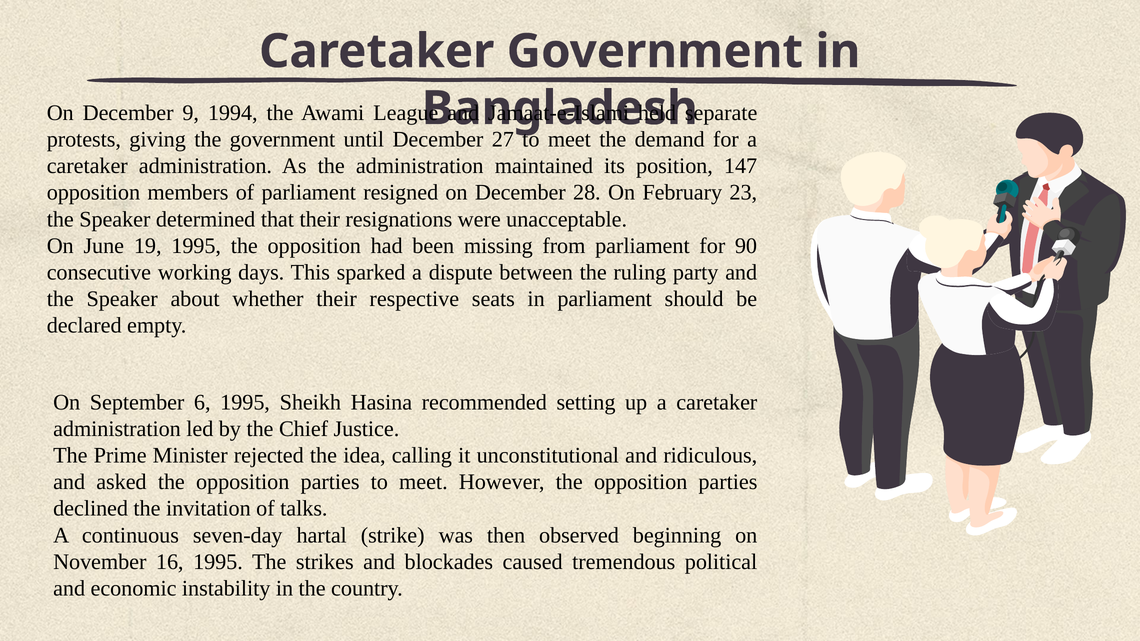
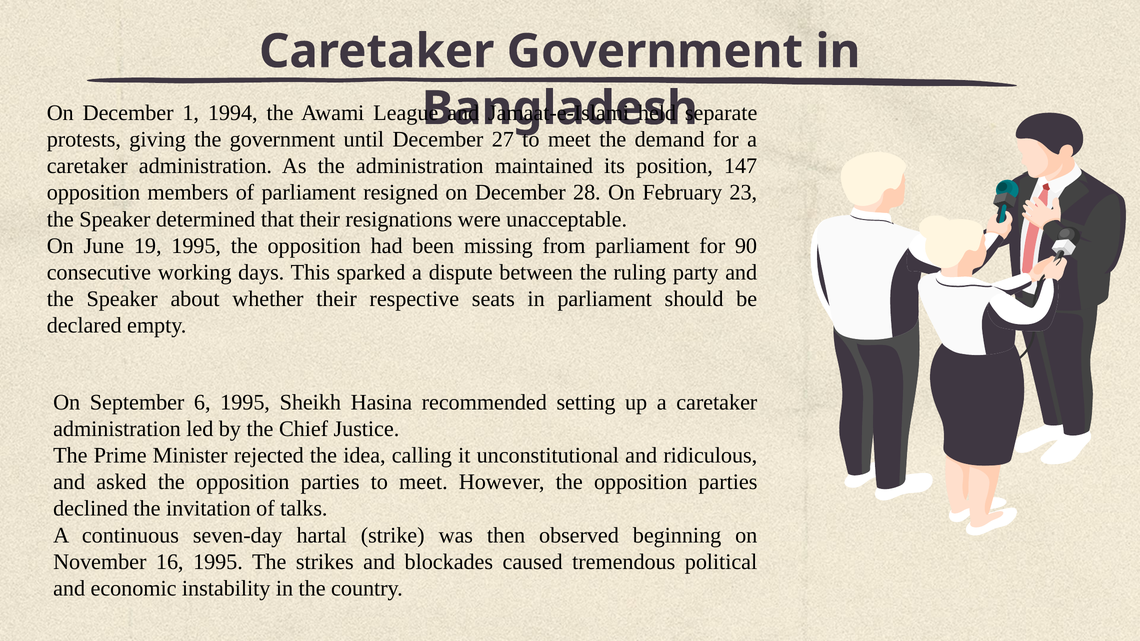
9: 9 -> 1
